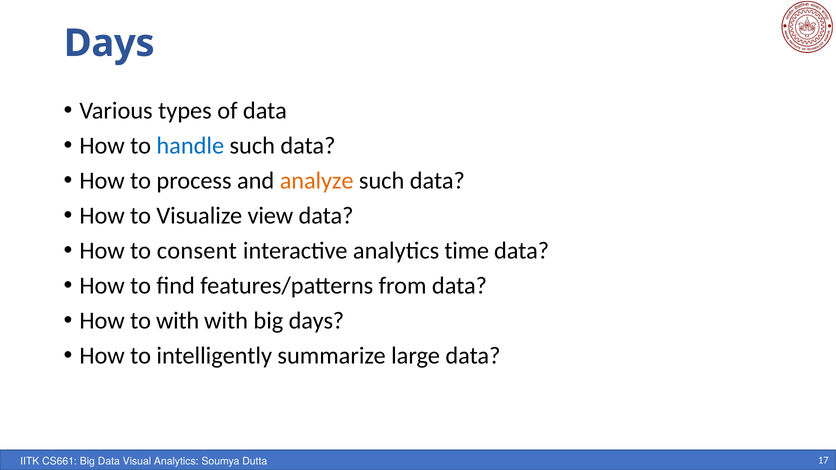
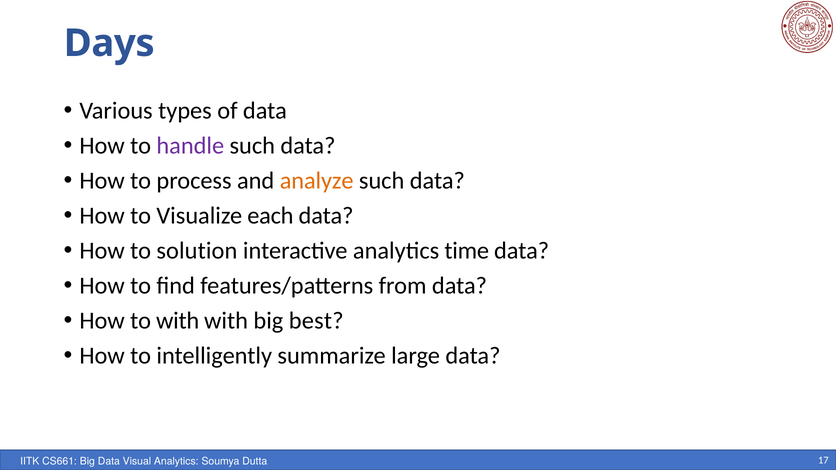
handle colour: blue -> purple
view: view -> each
consent: consent -> solution
big days: days -> best
